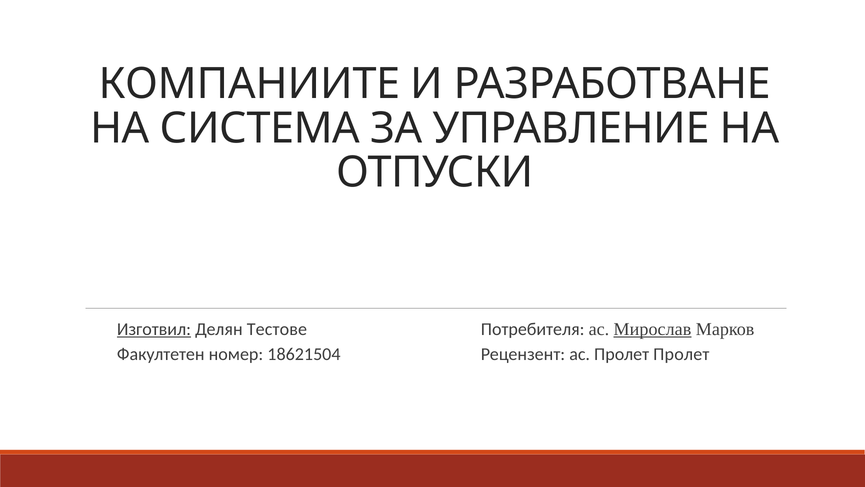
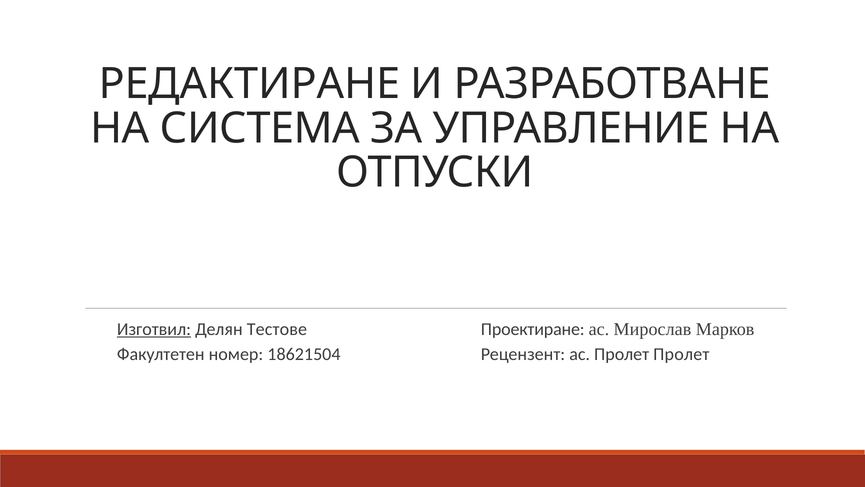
КОМПАНИИТЕ: КОМПАНИИТЕ -> РЕДАКТИРАНЕ
Потребителя: Потребителя -> Проектиране
Мирослав underline: present -> none
